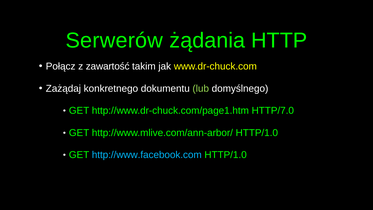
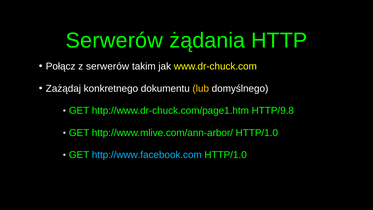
z zawartość: zawartość -> serwerów
lub colour: light green -> yellow
HTTP/7.0: HTTP/7.0 -> HTTP/9.8
